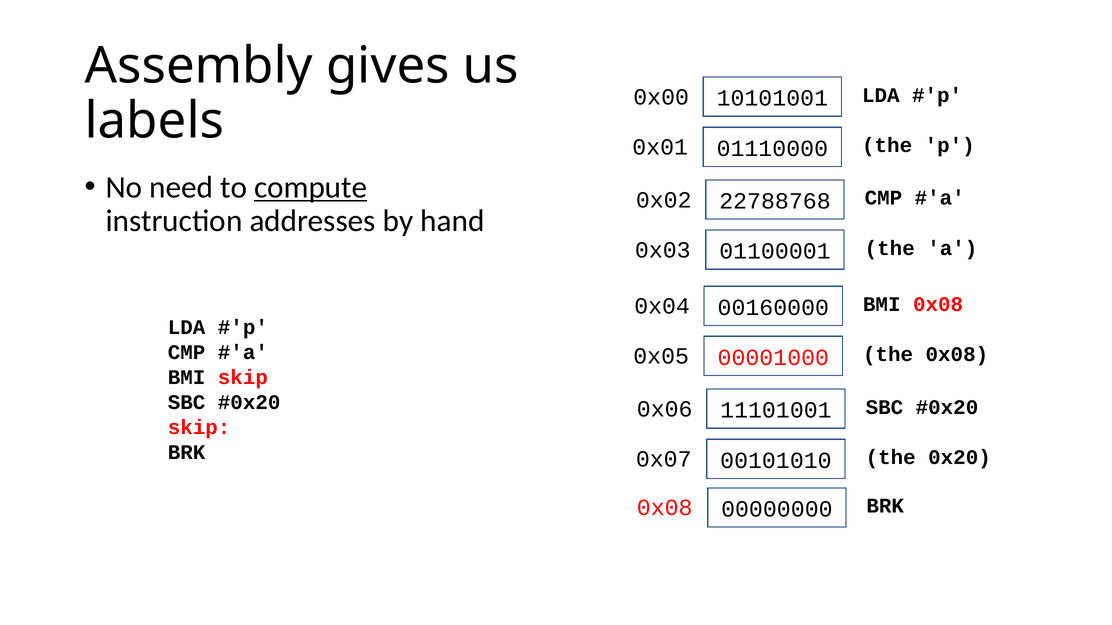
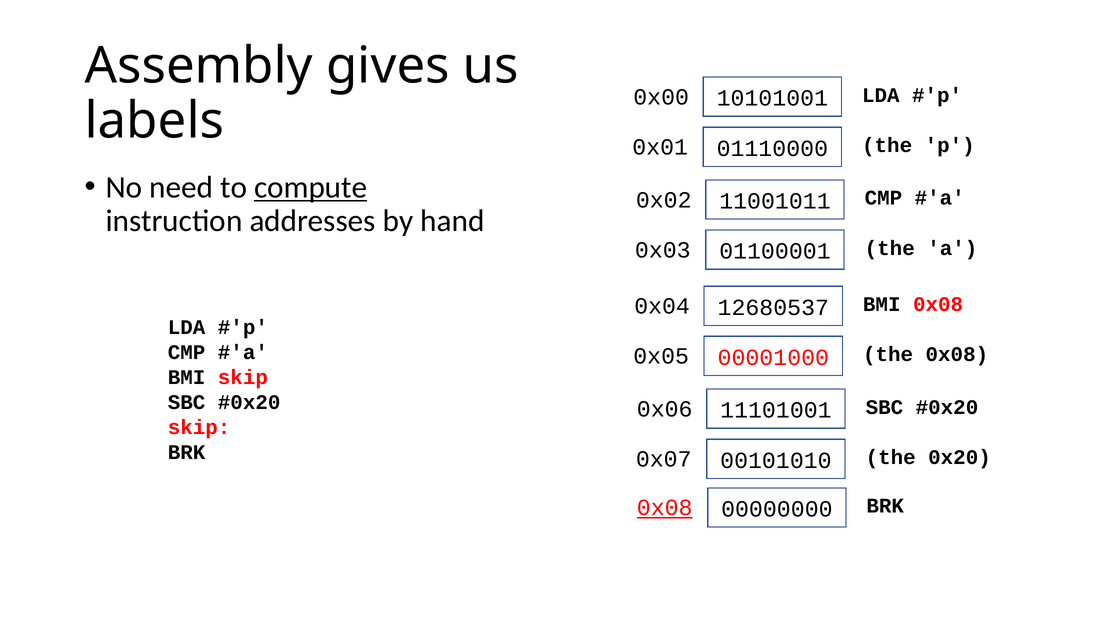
22788768: 22788768 -> 11001011
00160000: 00160000 -> 12680537
0x08 at (665, 508) underline: none -> present
